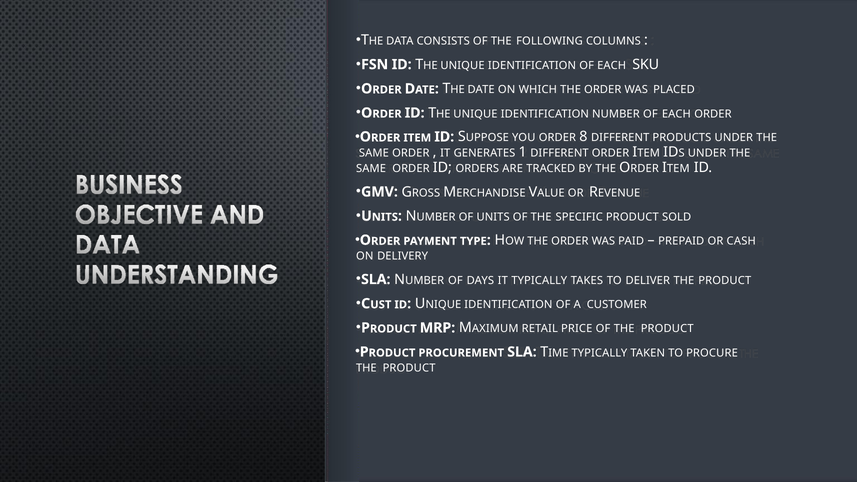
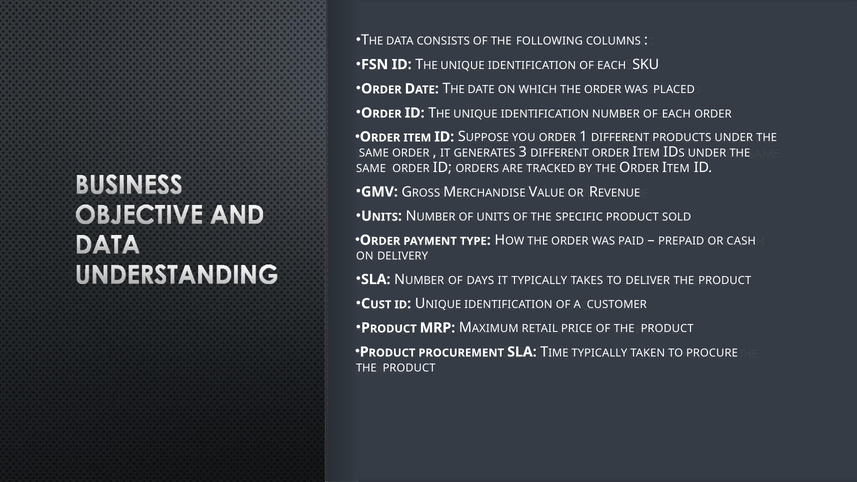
8: 8 -> 1
1: 1 -> 3
